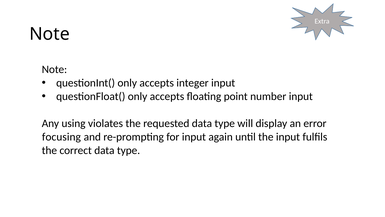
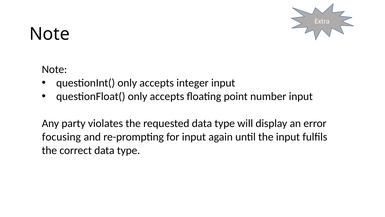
using: using -> party
